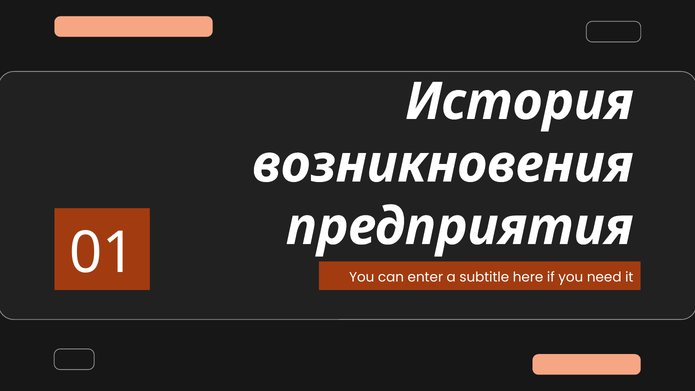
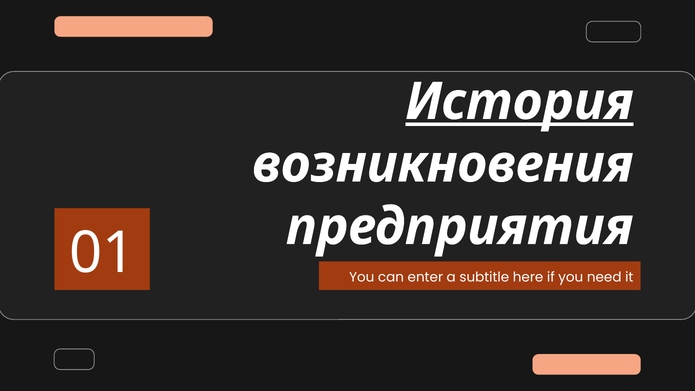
История underline: none -> present
